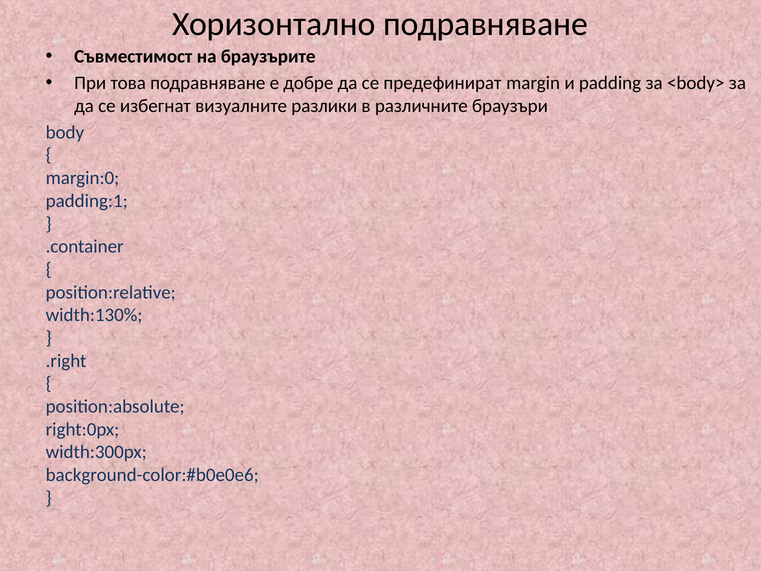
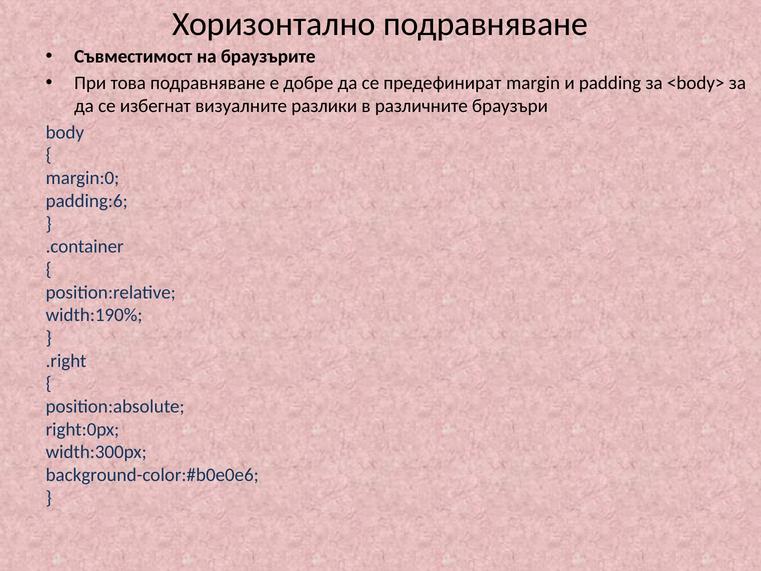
padding:1: padding:1 -> padding:6
width:130%: width:130% -> width:190%
